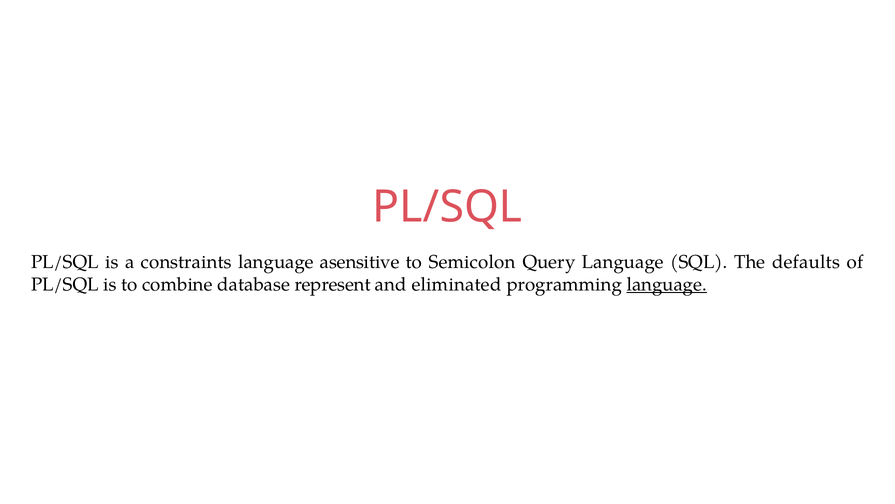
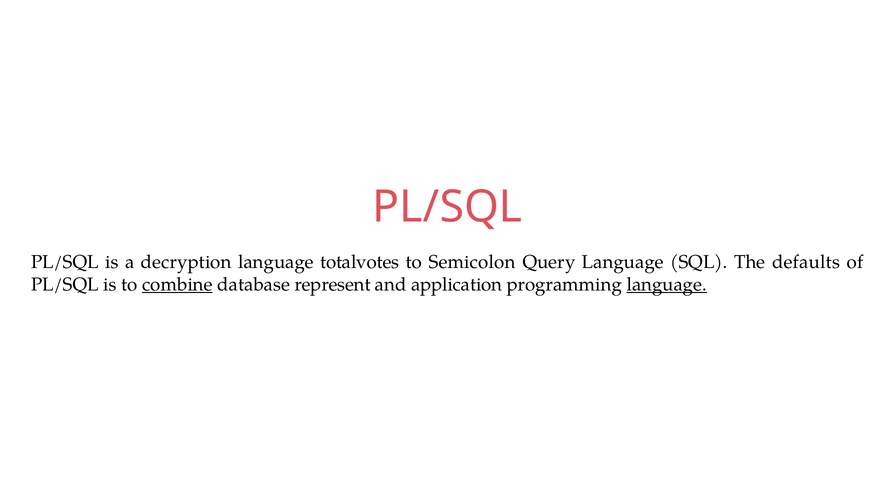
constraints: constraints -> decryption
asensitive: asensitive -> totalvotes
combine underline: none -> present
eliminated: eliminated -> application
